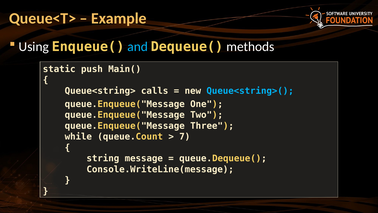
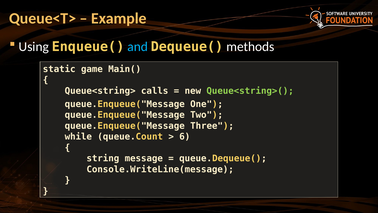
push: push -> game
Queue<string>( colour: light blue -> light green
7: 7 -> 6
